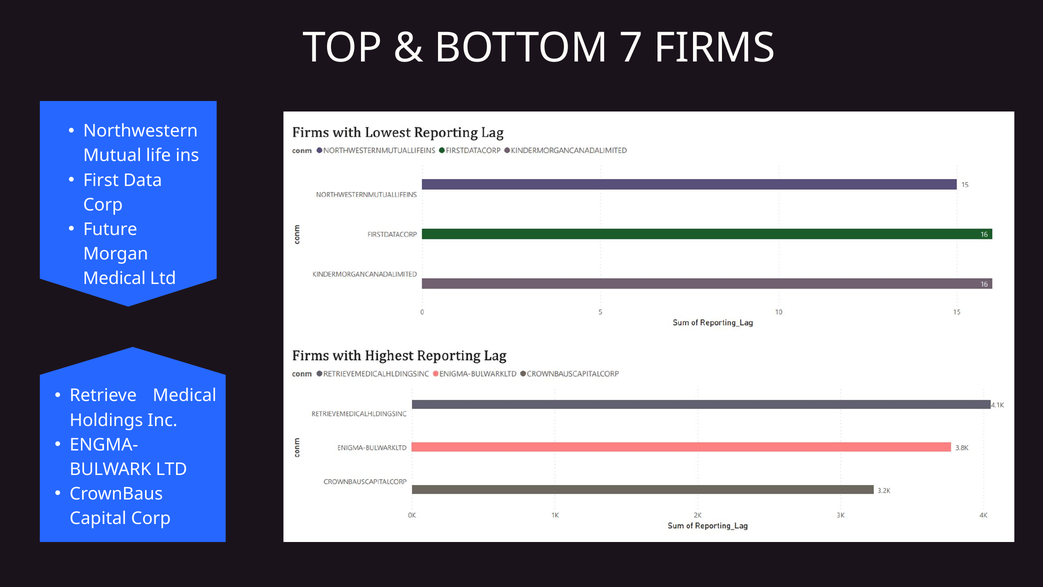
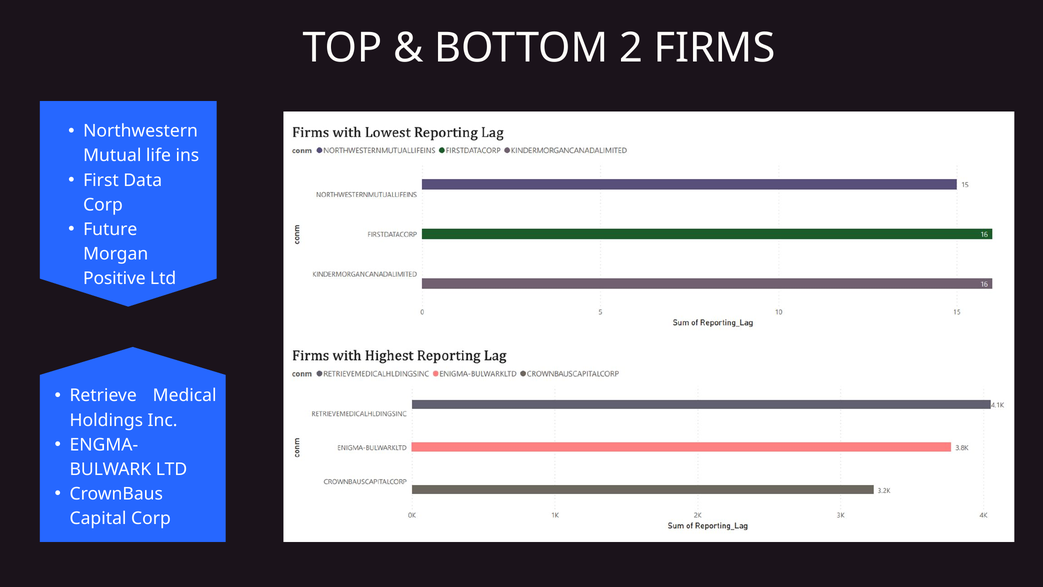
7: 7 -> 2
Medical at (114, 278): Medical -> Positive
